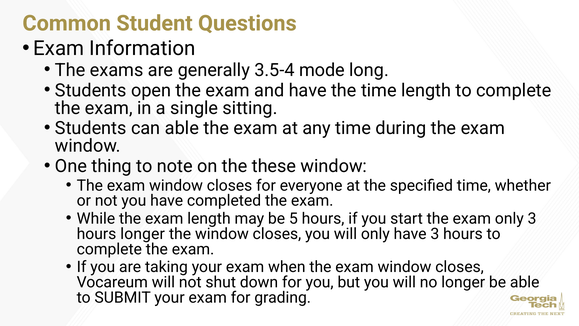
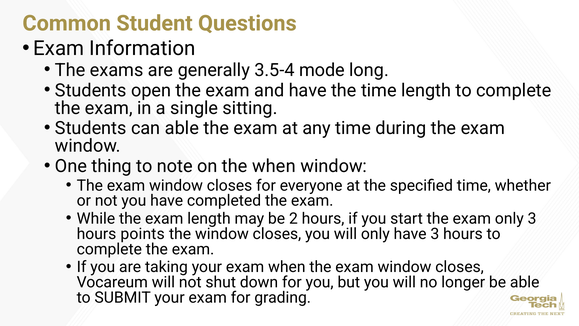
the these: these -> when
5: 5 -> 2
hours longer: longer -> points
